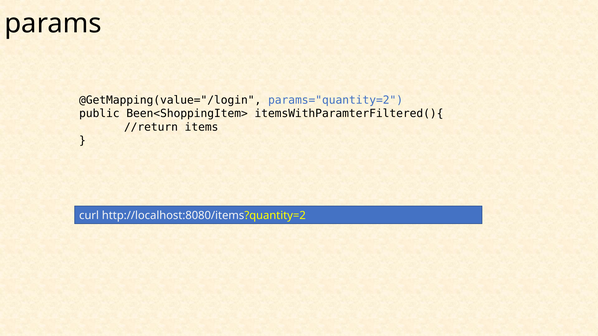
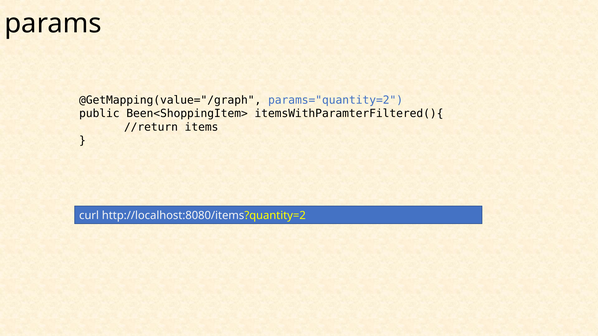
@GetMapping(value="/login: @GetMapping(value="/login -> @GetMapping(value="/graph
